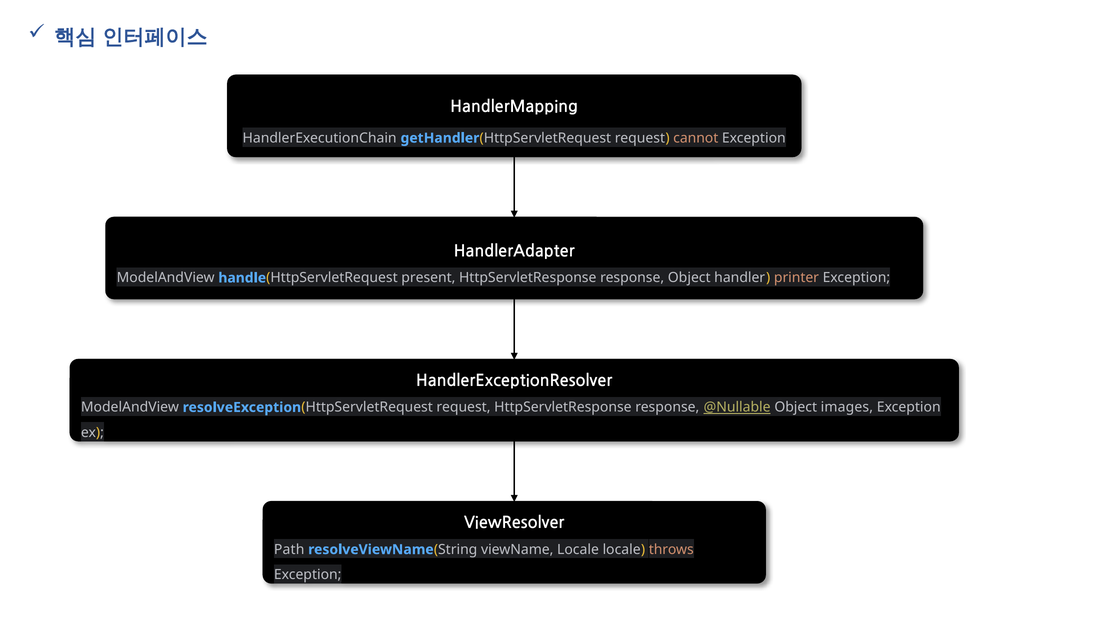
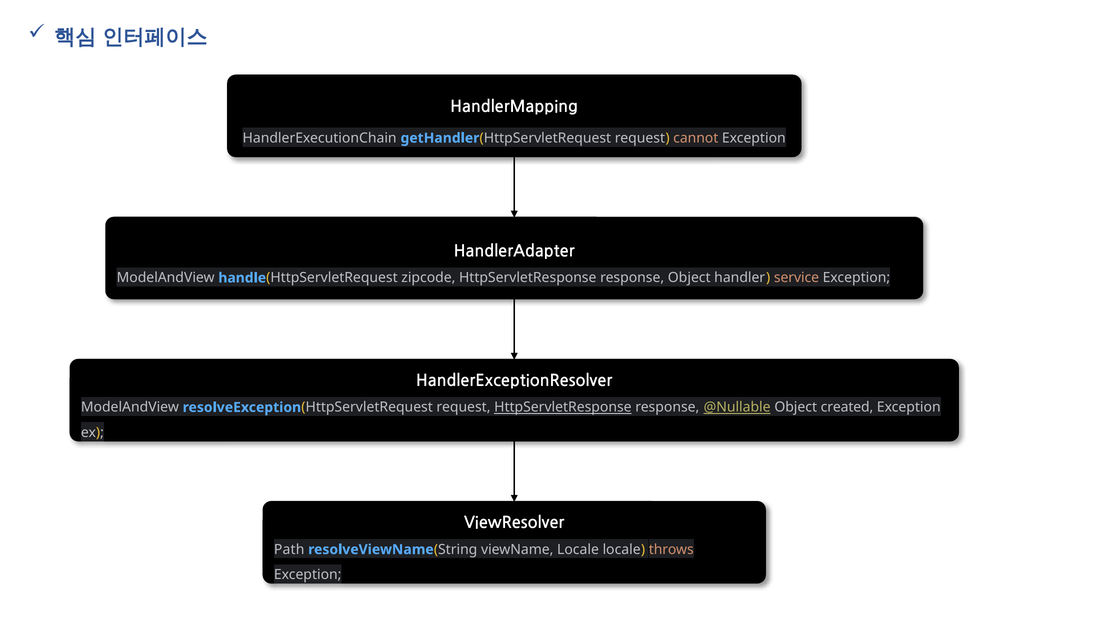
present: present -> zipcode
printer: printer -> service
HttpServletResponse at (563, 407) underline: none -> present
images: images -> created
